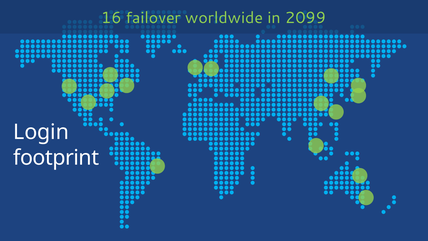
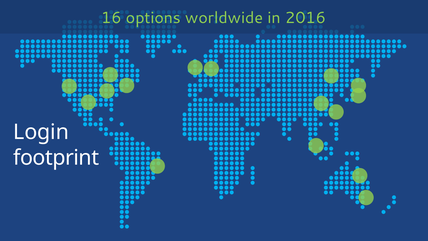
failover: failover -> options
2099: 2099 -> 2016
